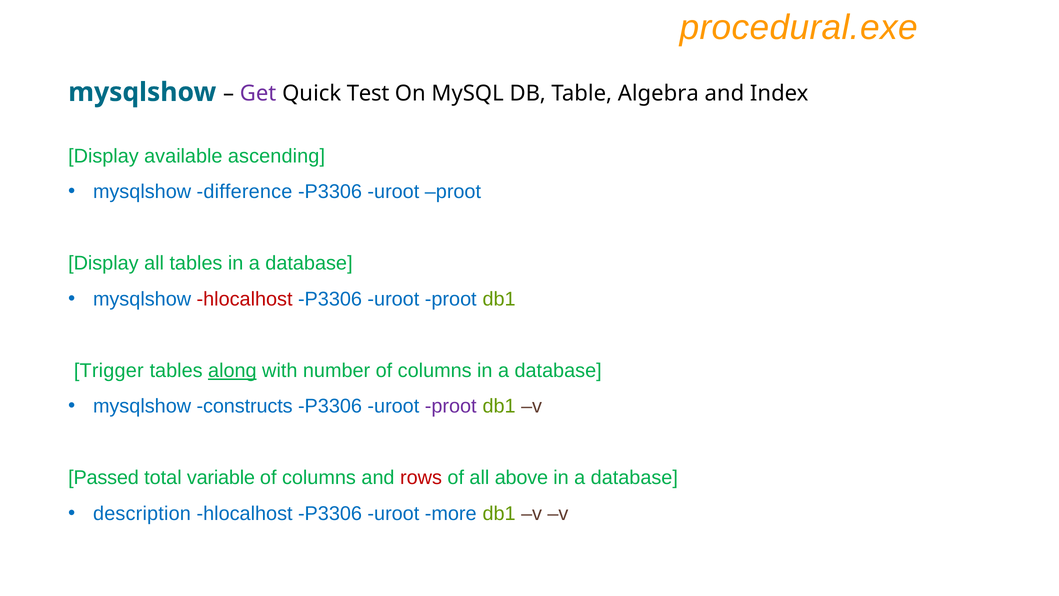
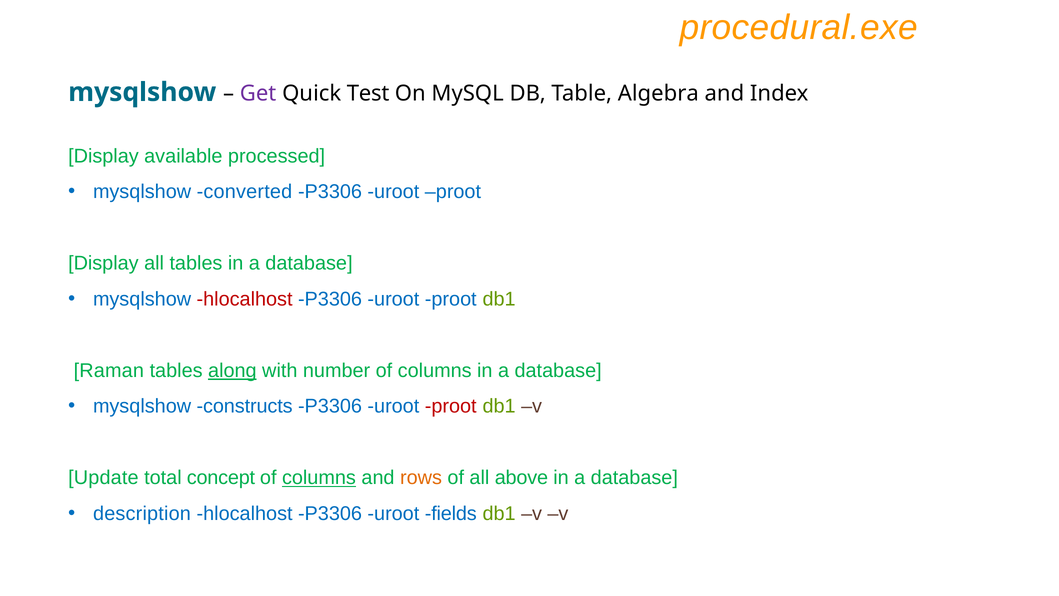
ascending: ascending -> processed
difference: difference -> converted
Trigger: Trigger -> Raman
proot at (451, 406) colour: purple -> red
Passed: Passed -> Update
variable: variable -> concept
columns at (319, 478) underline: none -> present
rows colour: red -> orange
more: more -> fields
